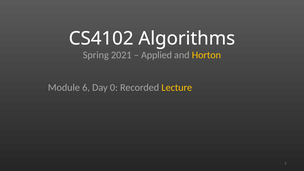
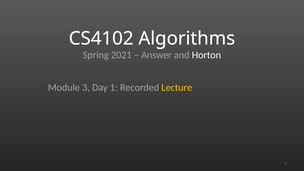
Applied: Applied -> Answer
Horton colour: yellow -> white
6: 6 -> 3
Day 0: 0 -> 1
